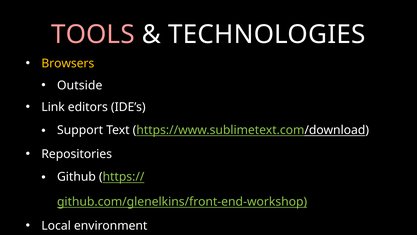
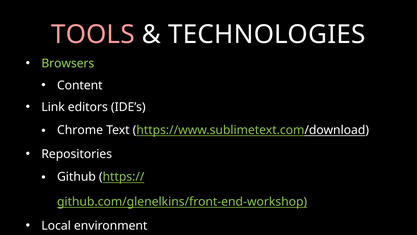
Browsers colour: yellow -> light green
Outside: Outside -> Content
Support: Support -> Chrome
